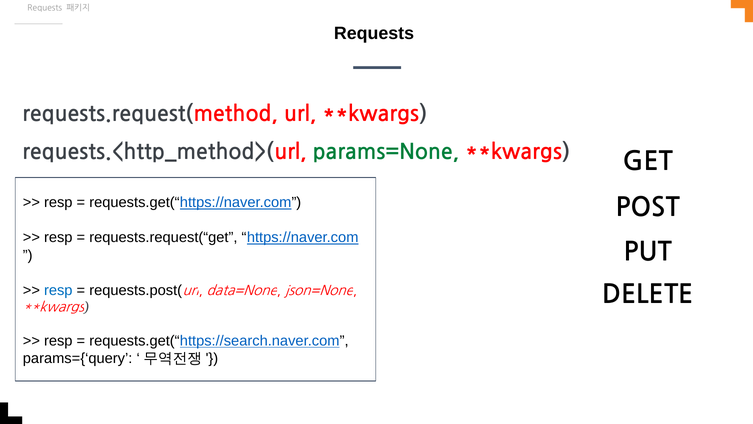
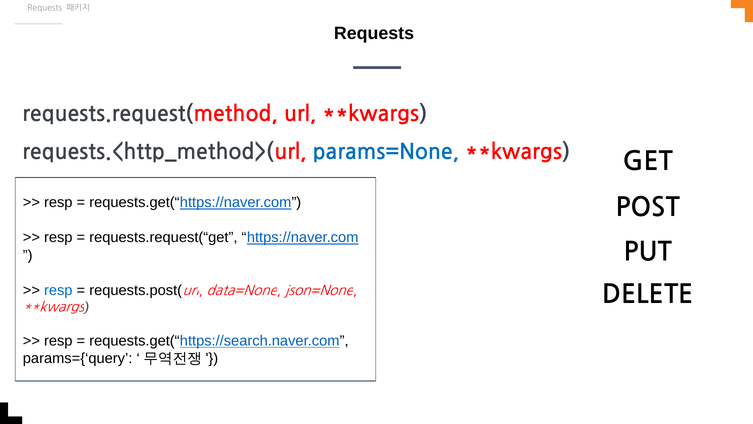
params=None colour: green -> blue
